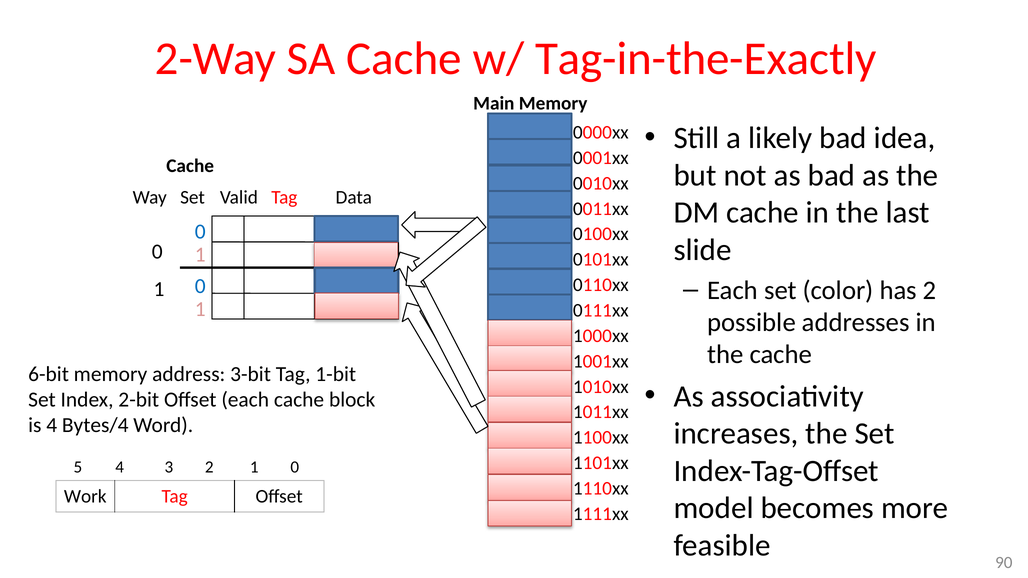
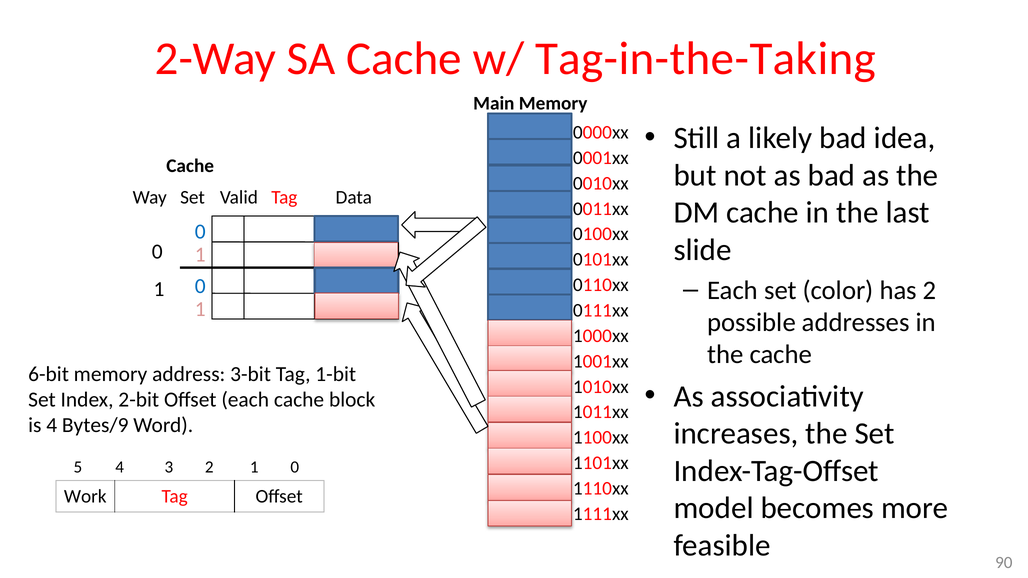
Tag-in-the-Exactly: Tag-in-the-Exactly -> Tag-in-the-Taking
Bytes/4: Bytes/4 -> Bytes/9
